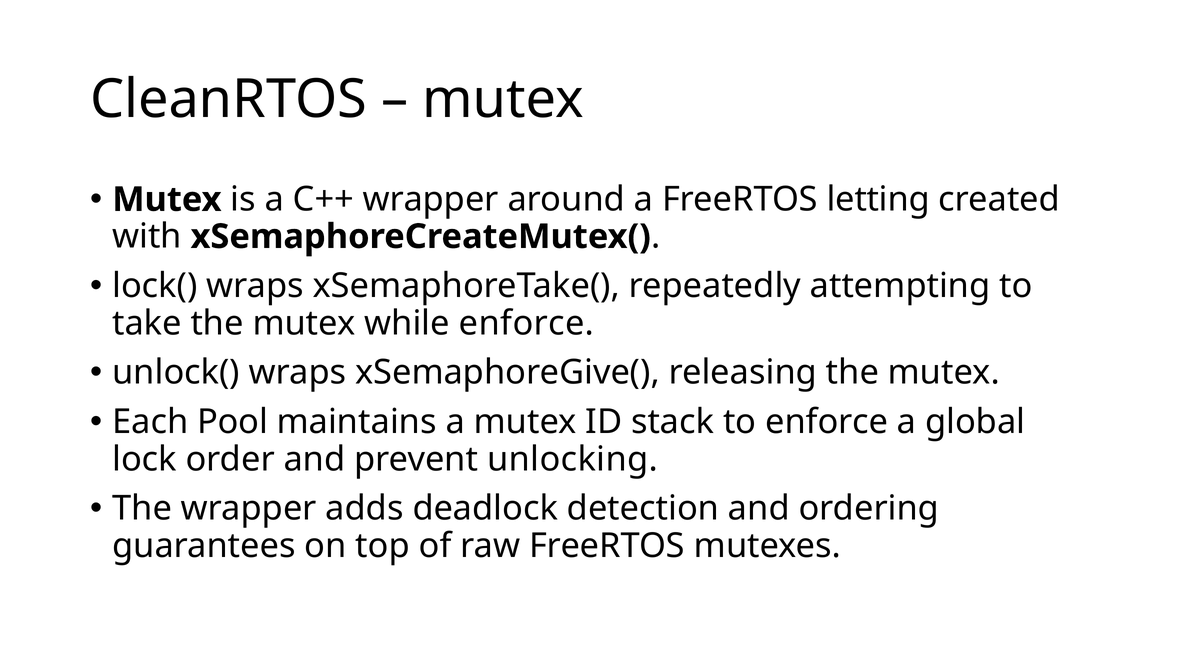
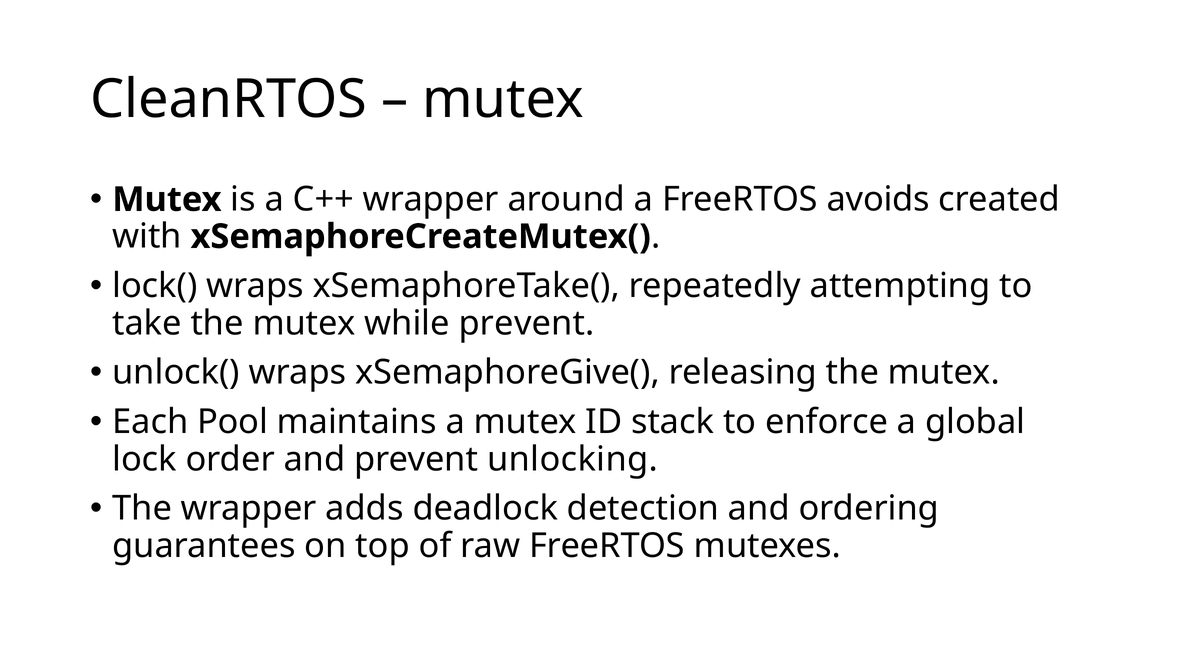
letting: letting -> avoids
while enforce: enforce -> prevent
